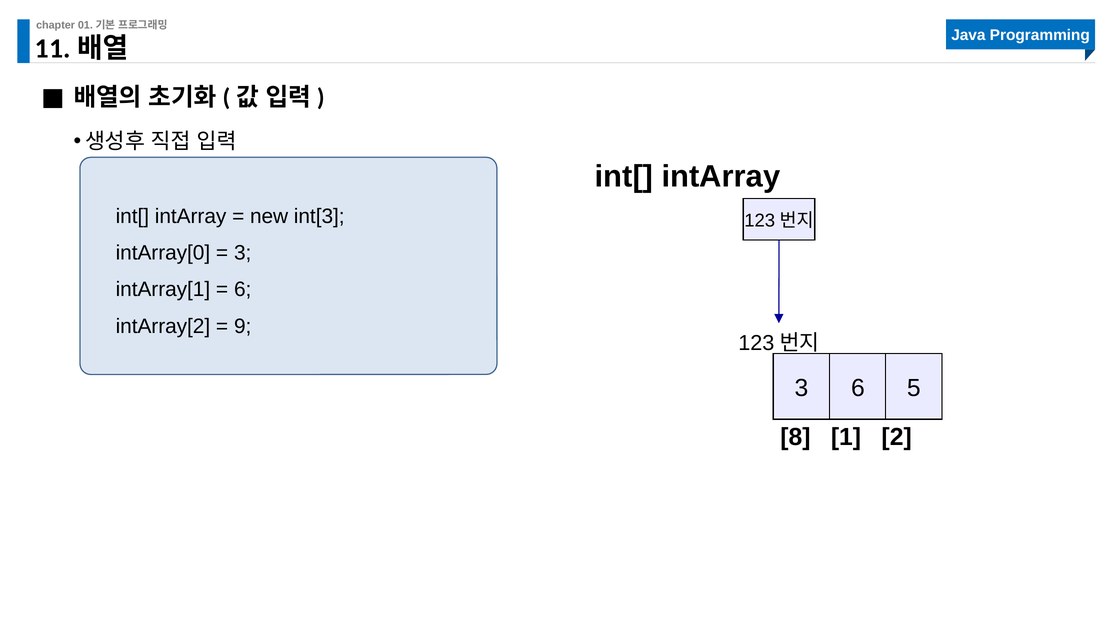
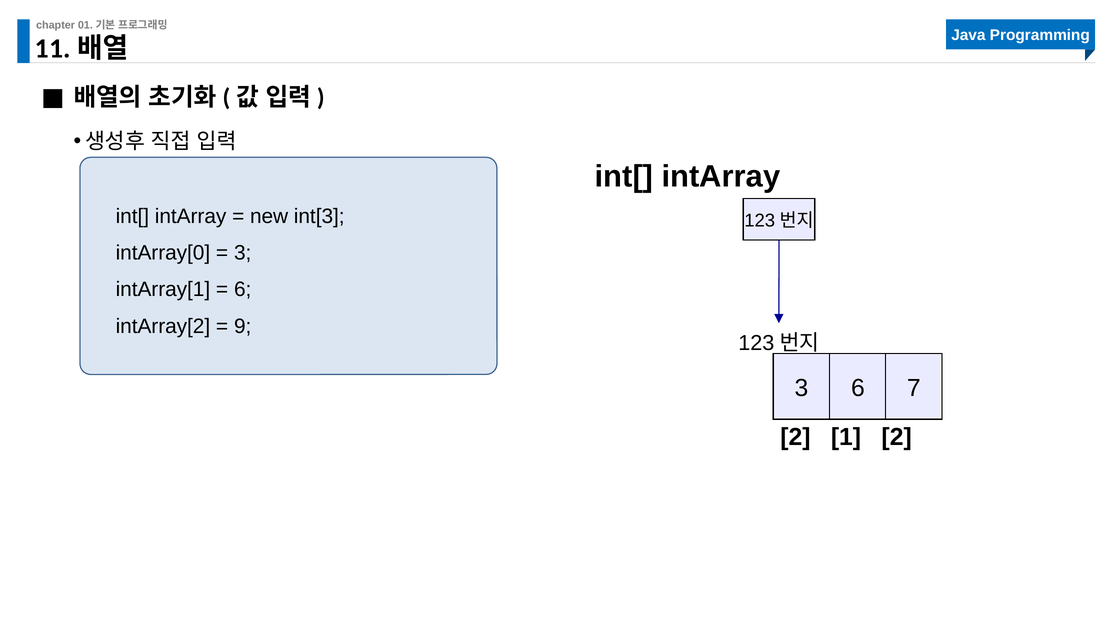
5: 5 -> 7
8 at (795, 437): 8 -> 2
